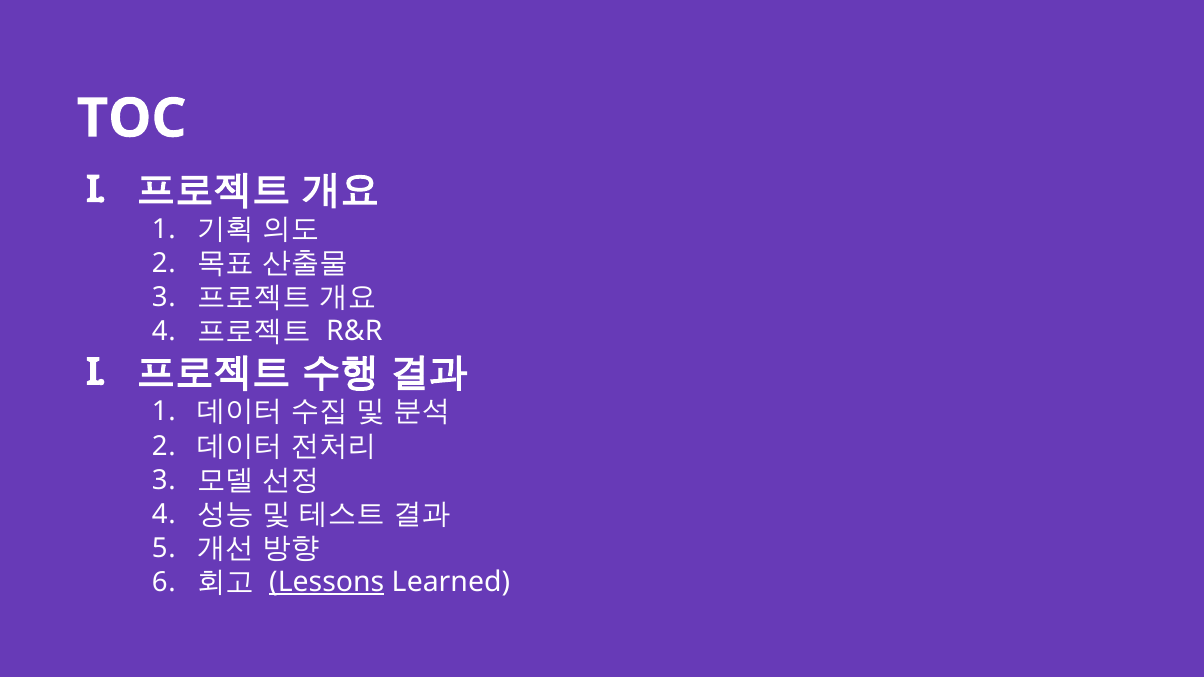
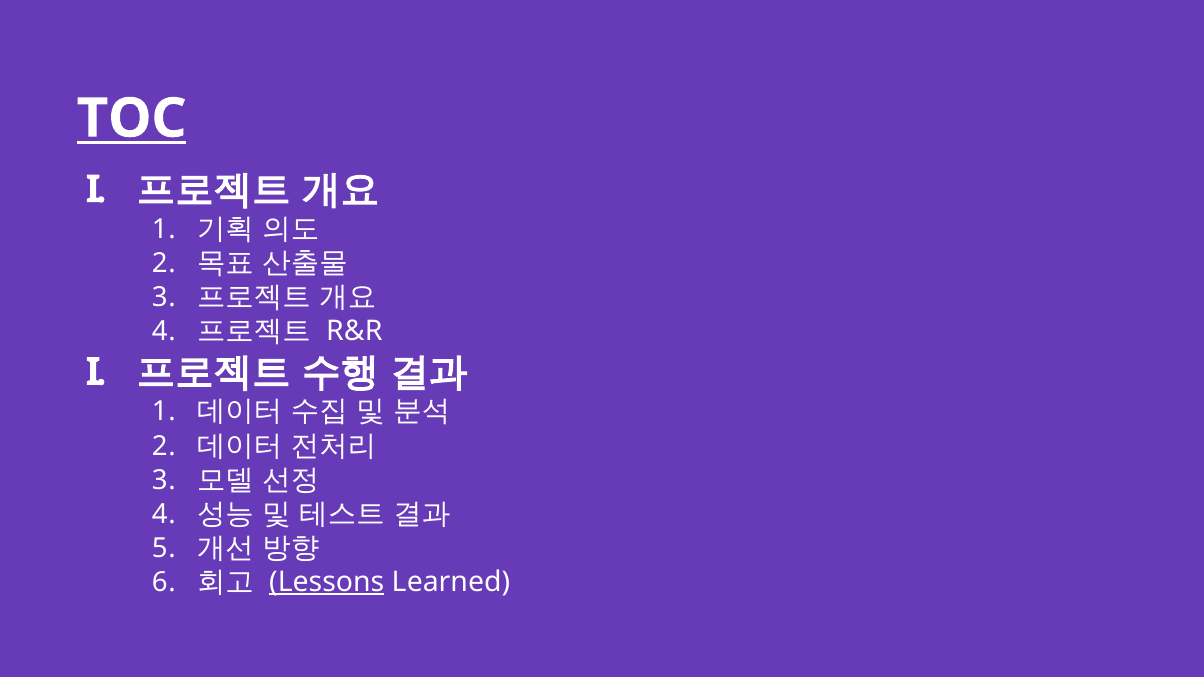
TOC underline: none -> present
